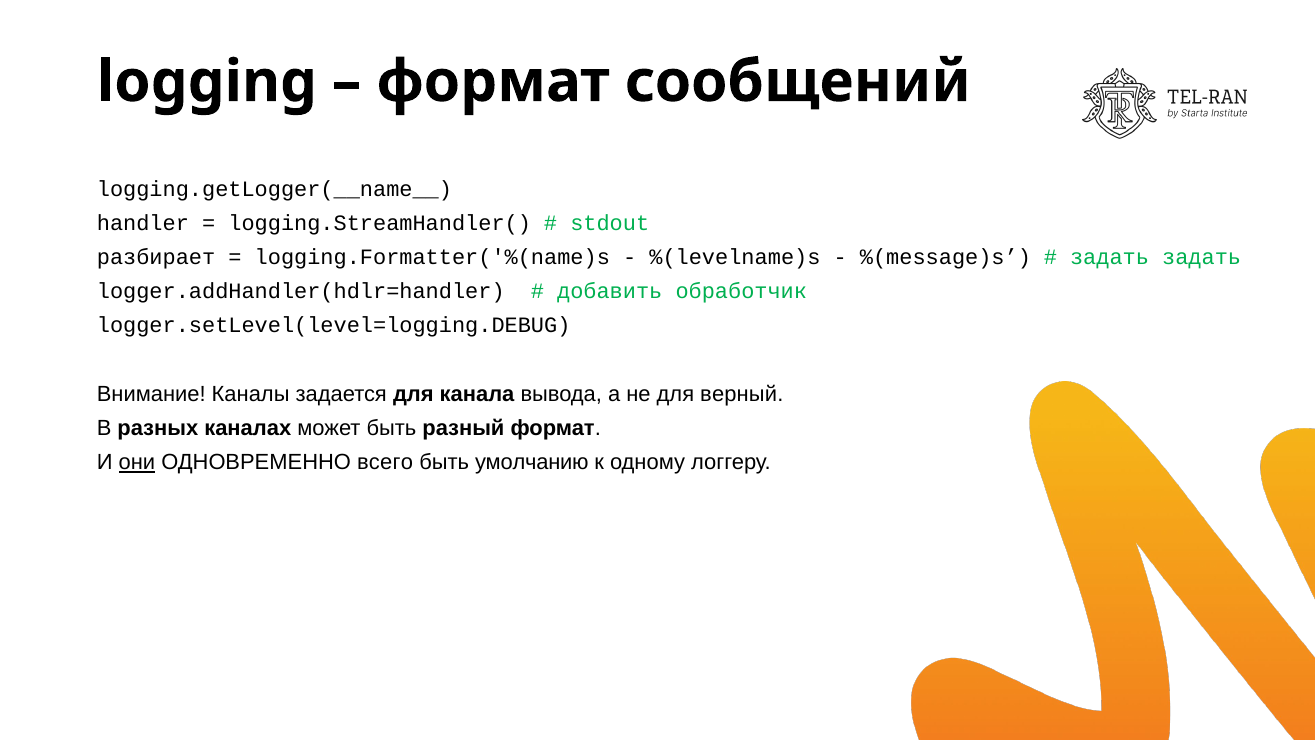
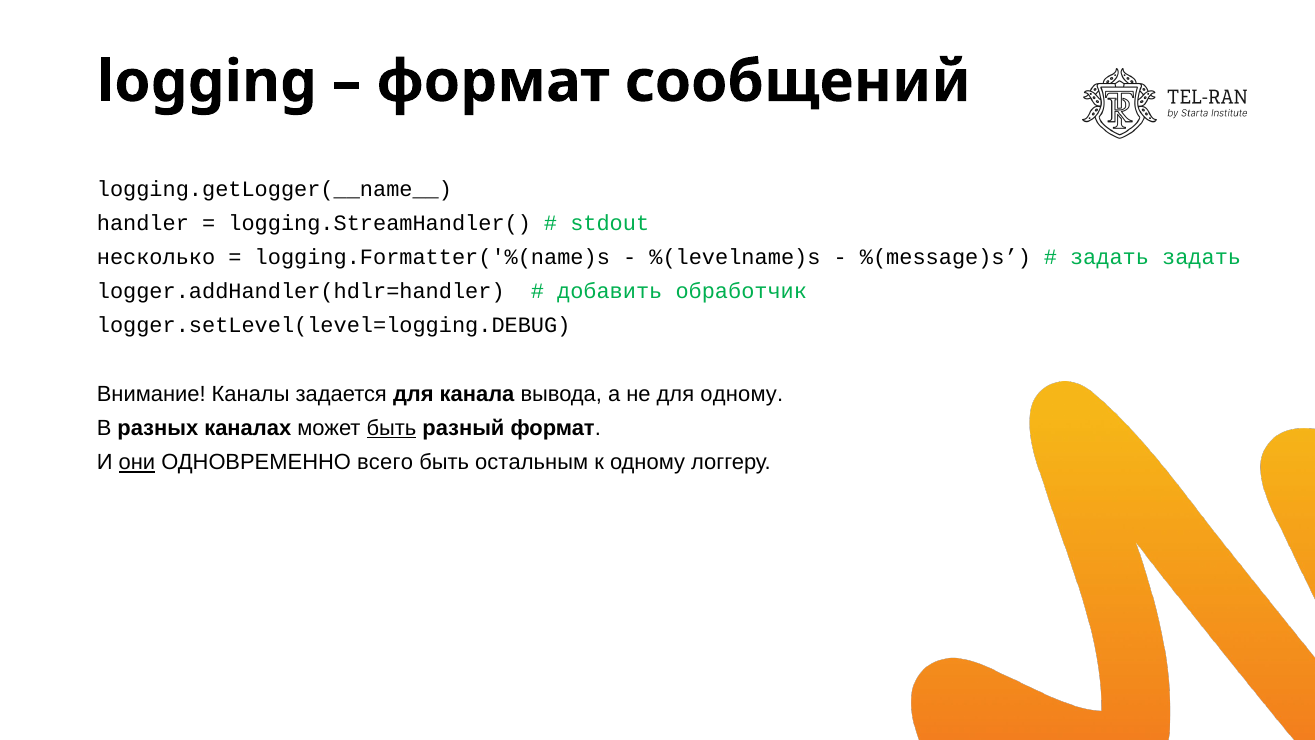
разбирает: разбирает -> несколько
для верный: верный -> одному
быть at (391, 428) underline: none -> present
умолчанию: умолчанию -> остальным
